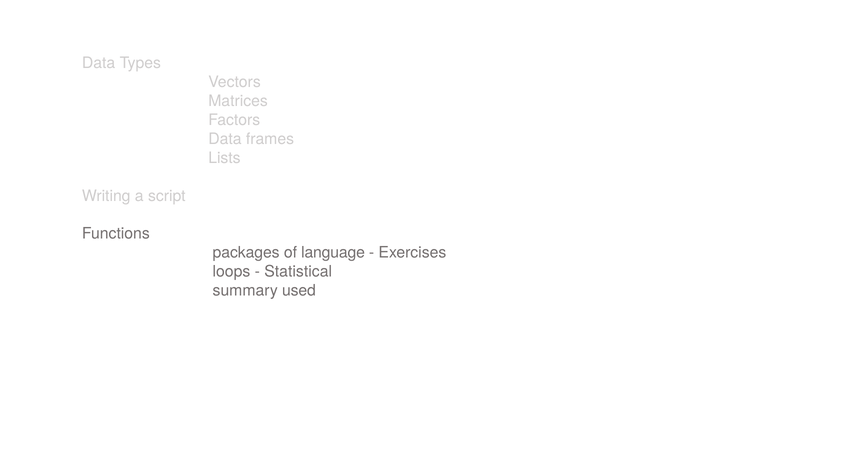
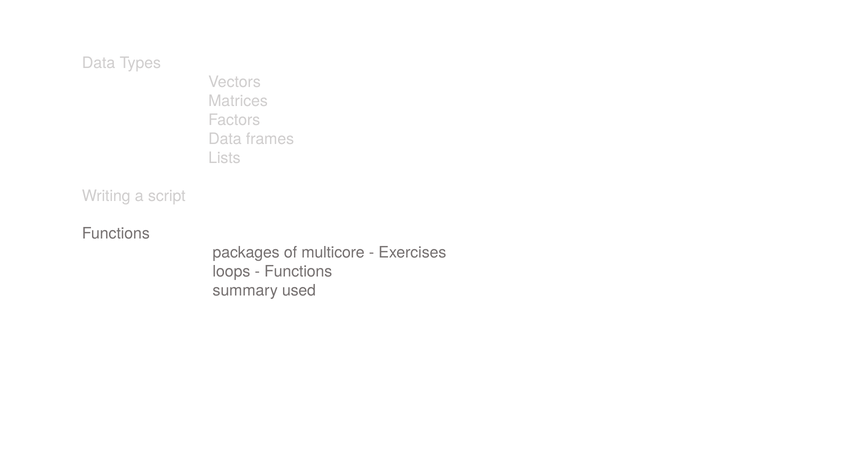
language: language -> multicore
Statistical at (298, 271): Statistical -> Functions
